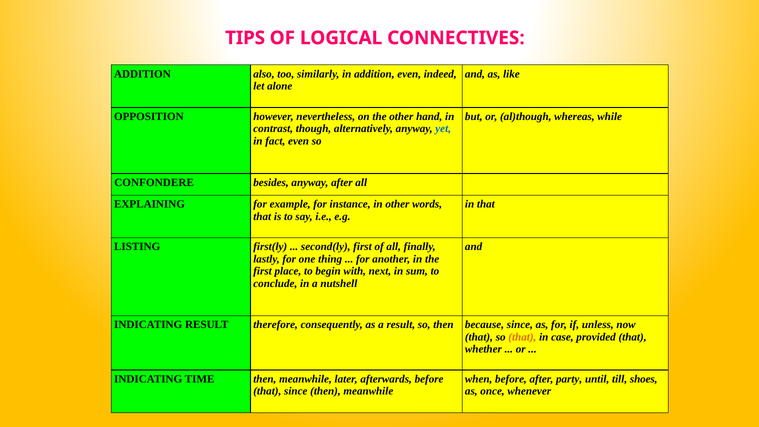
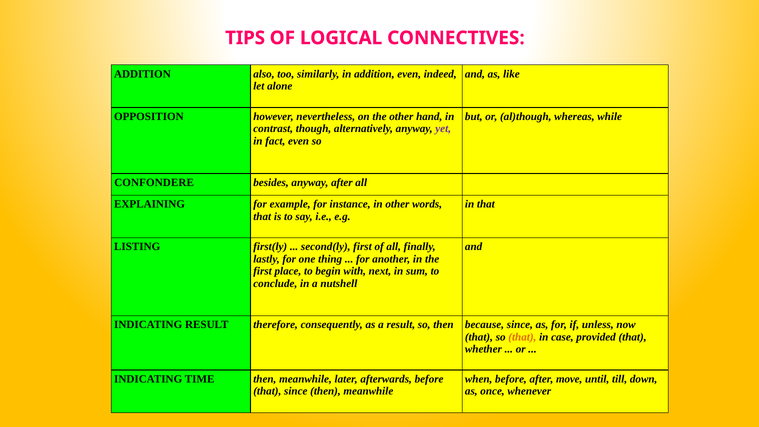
yet colour: blue -> purple
party: party -> move
shoes: shoes -> down
